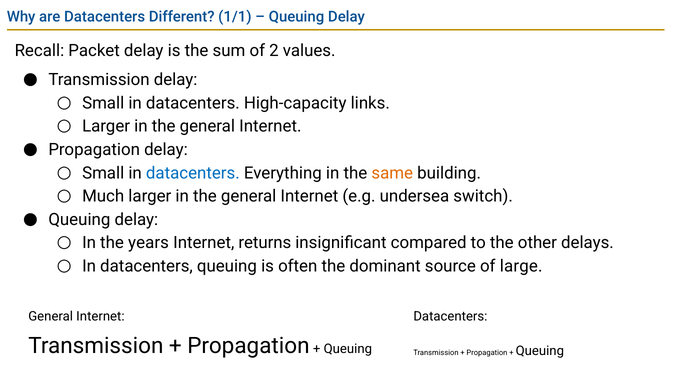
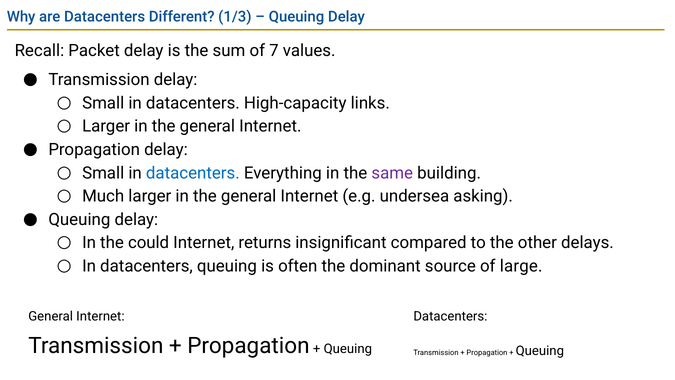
1/1: 1/1 -> 1/3
2: 2 -> 7
same colour: orange -> purple
switch: switch -> asking
years: years -> could
